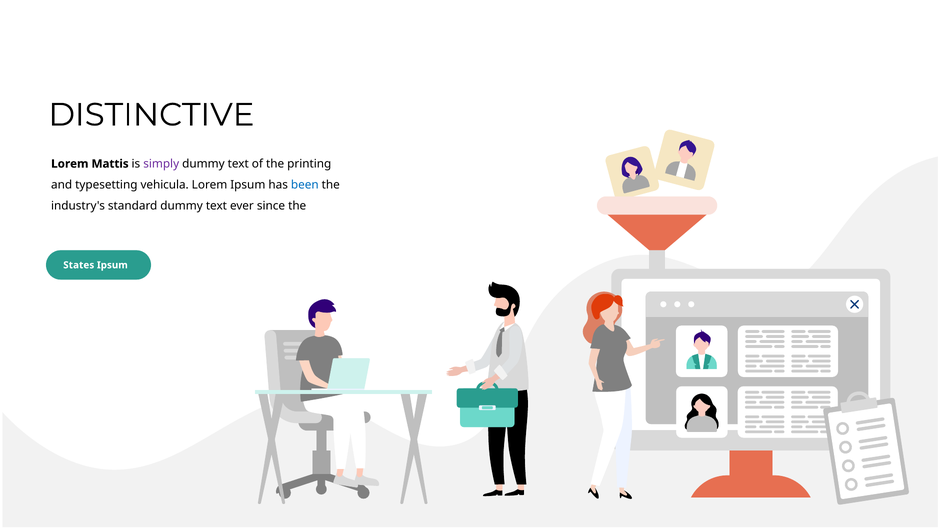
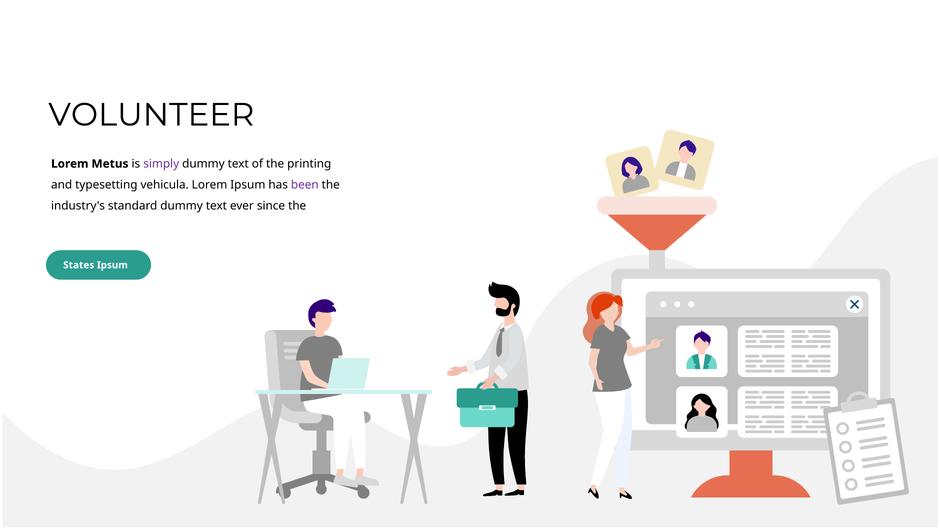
DISTINCTIVE: DISTINCTIVE -> VOLUNTEER
Mattis: Mattis -> Metus
been colour: blue -> purple
